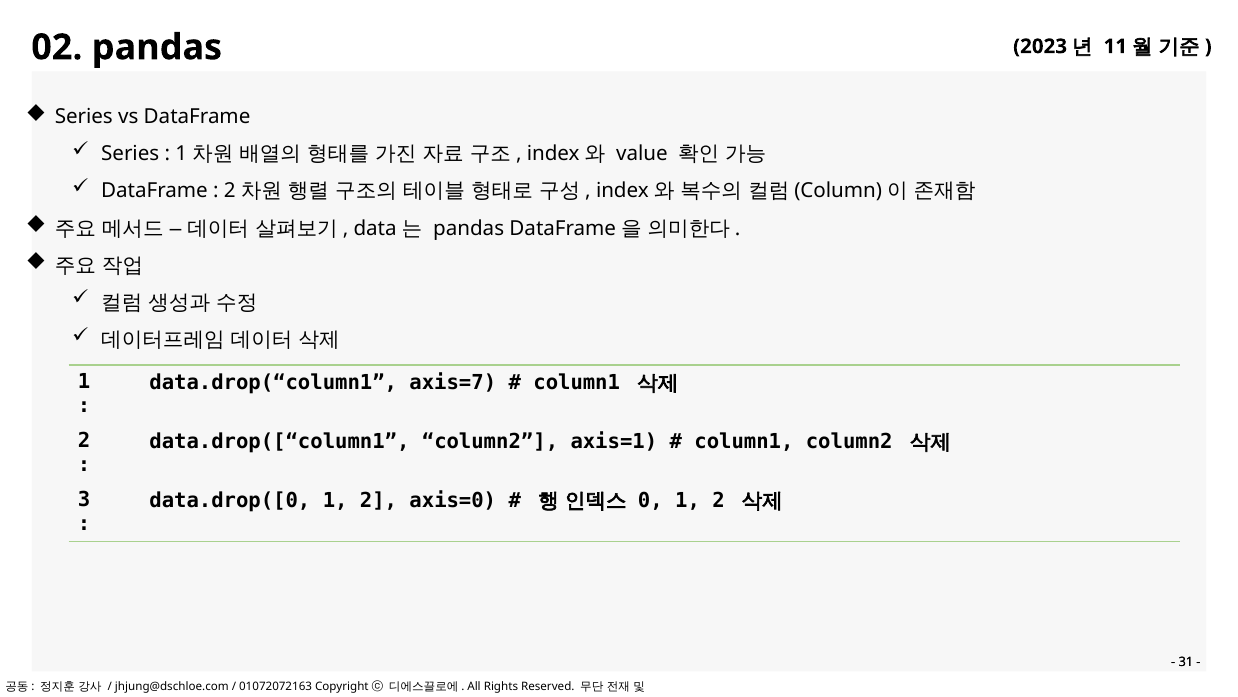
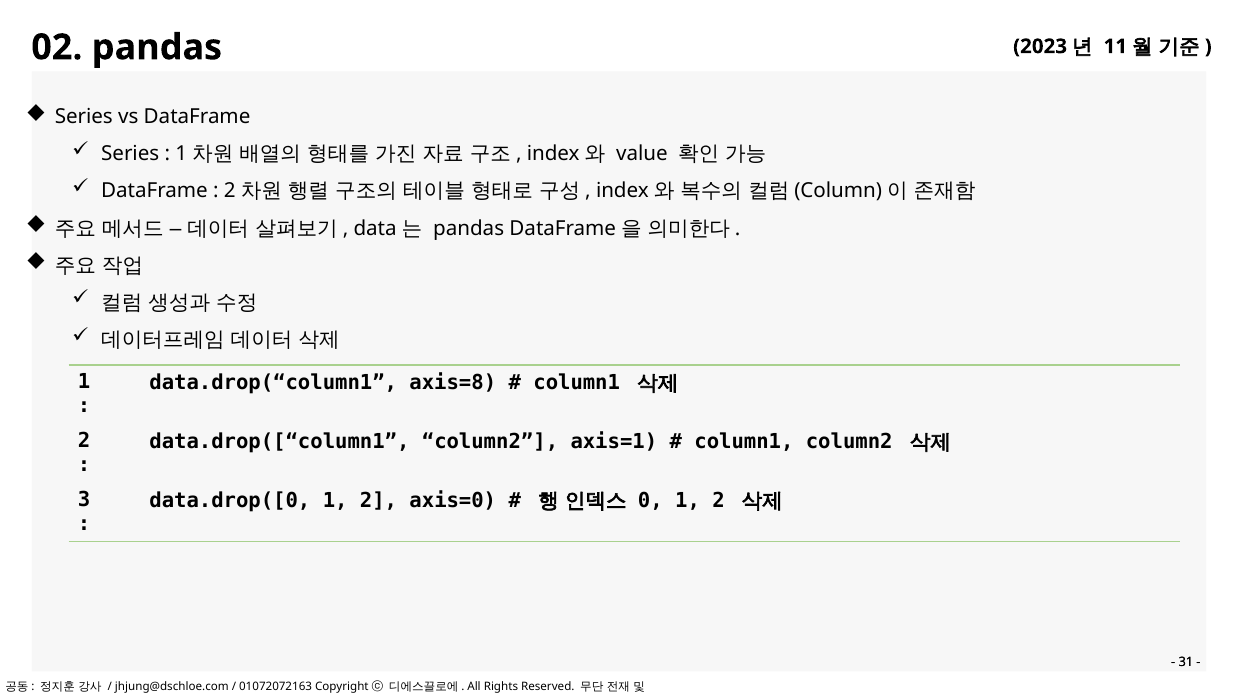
axis=7: axis=7 -> axis=8
